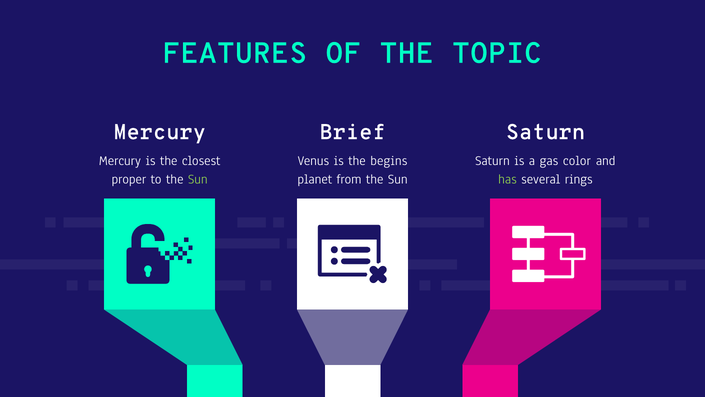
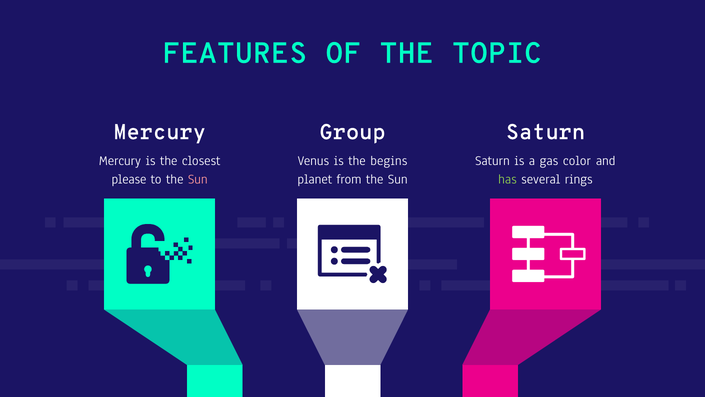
Brief: Brief -> Group
proper: proper -> please
Sun at (198, 179) colour: light green -> pink
